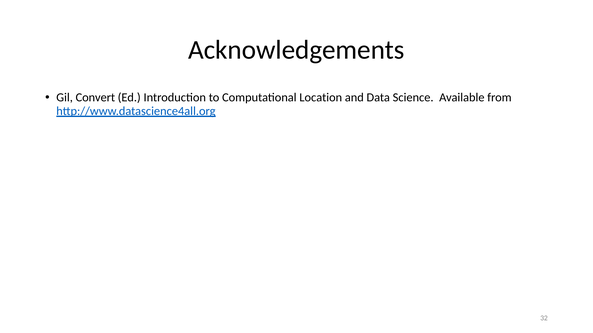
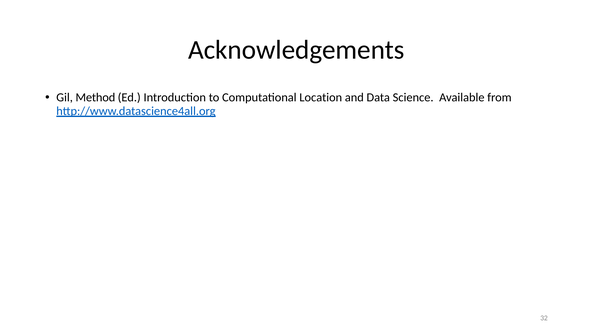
Convert: Convert -> Method
